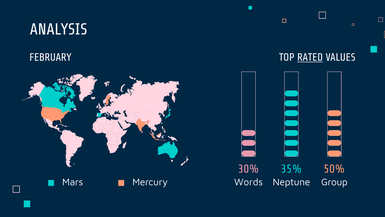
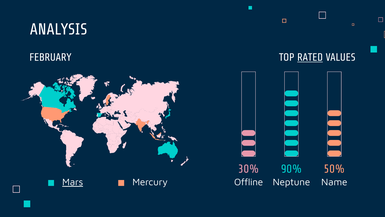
35%: 35% -> 90%
Mars underline: none -> present
Words: Words -> Offline
Group: Group -> Name
